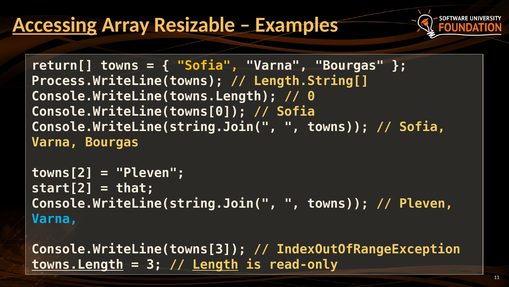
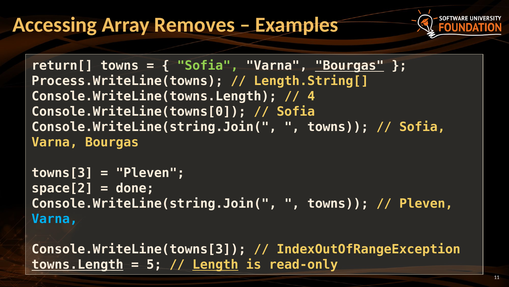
Accessing underline: present -> none
Resizable: Resizable -> Removes
Sofia at (208, 66) colour: yellow -> light green
Bourgas at (349, 66) underline: none -> present
0: 0 -> 4
towns[2: towns[2 -> towns[3
start[2: start[2 -> space[2
that: that -> done
3: 3 -> 5
